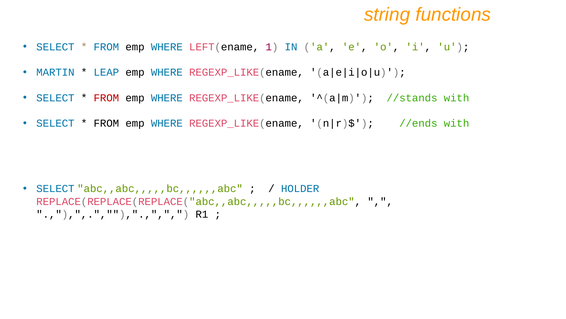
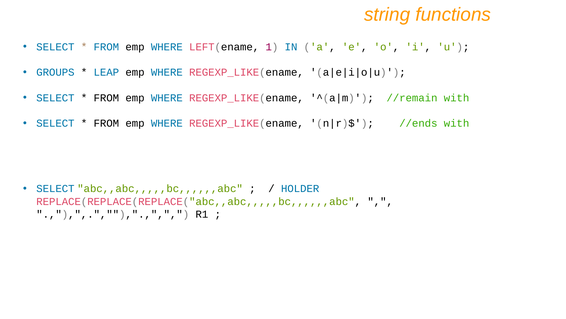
MARTIN: MARTIN -> GROUPS
FROM at (106, 98) colour: red -> black
//stands: //stands -> //remain
